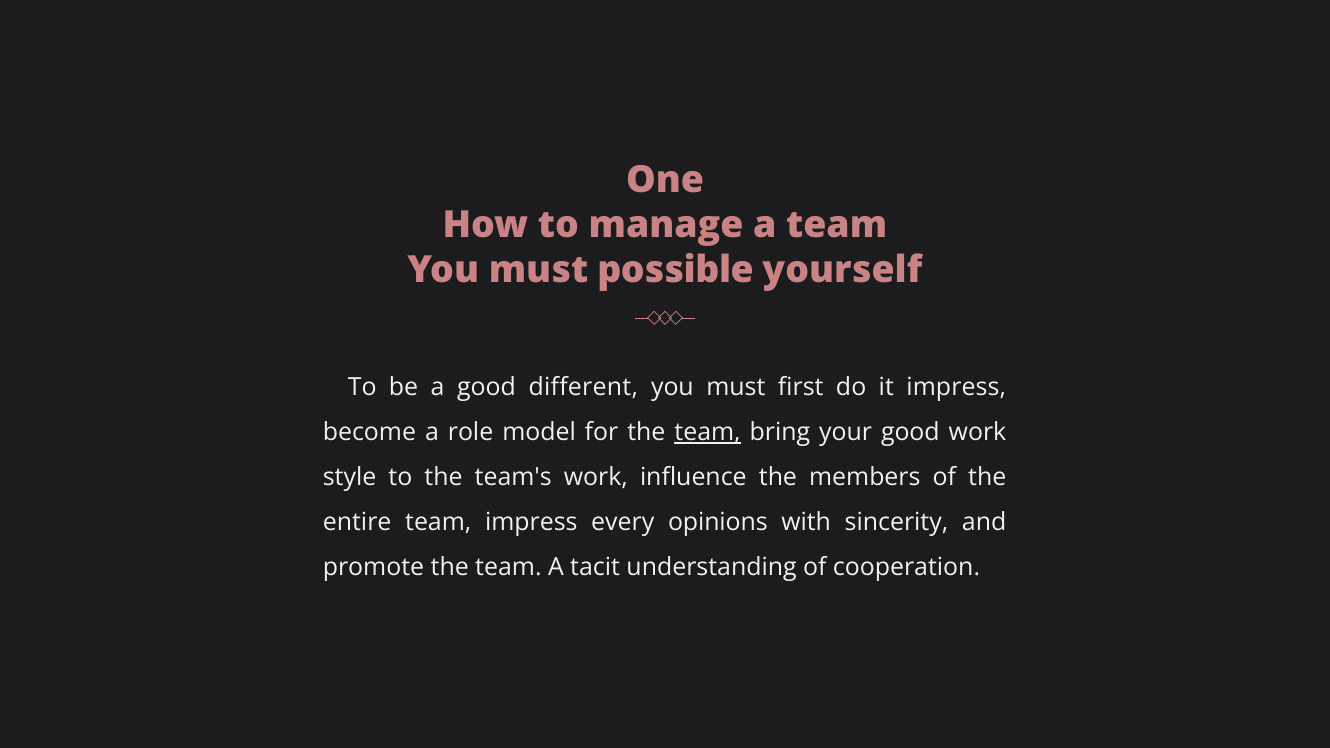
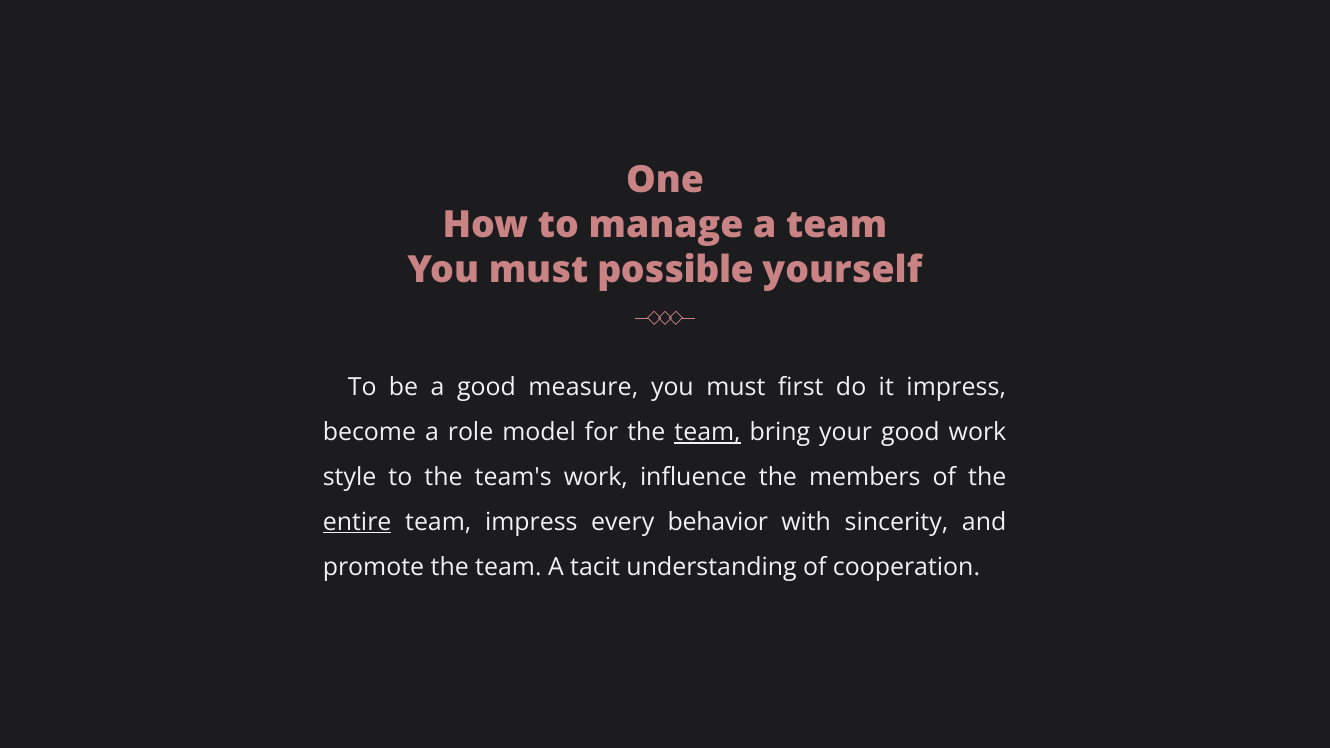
different: different -> measure
entire underline: none -> present
opinions: opinions -> behavior
